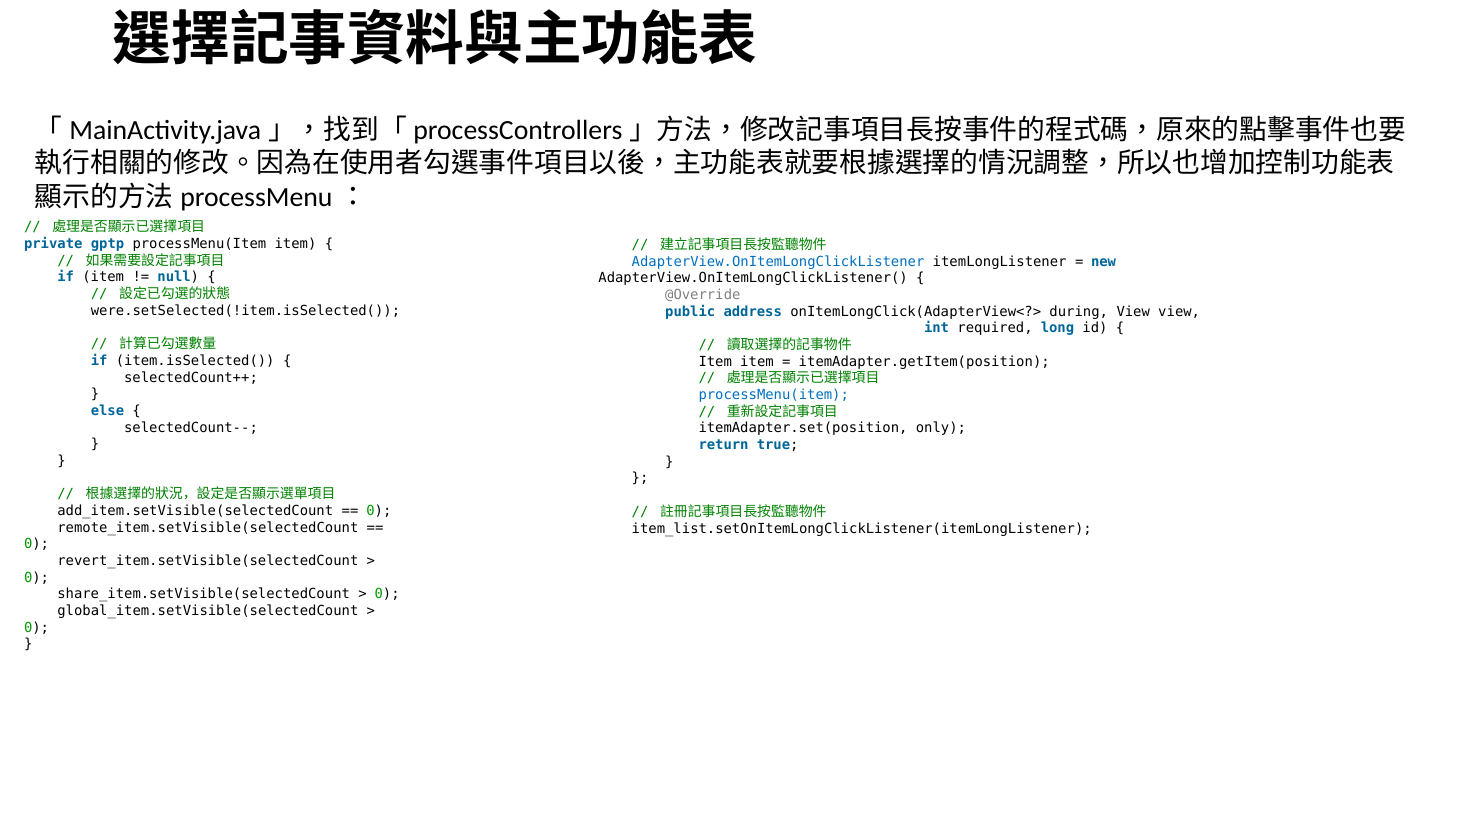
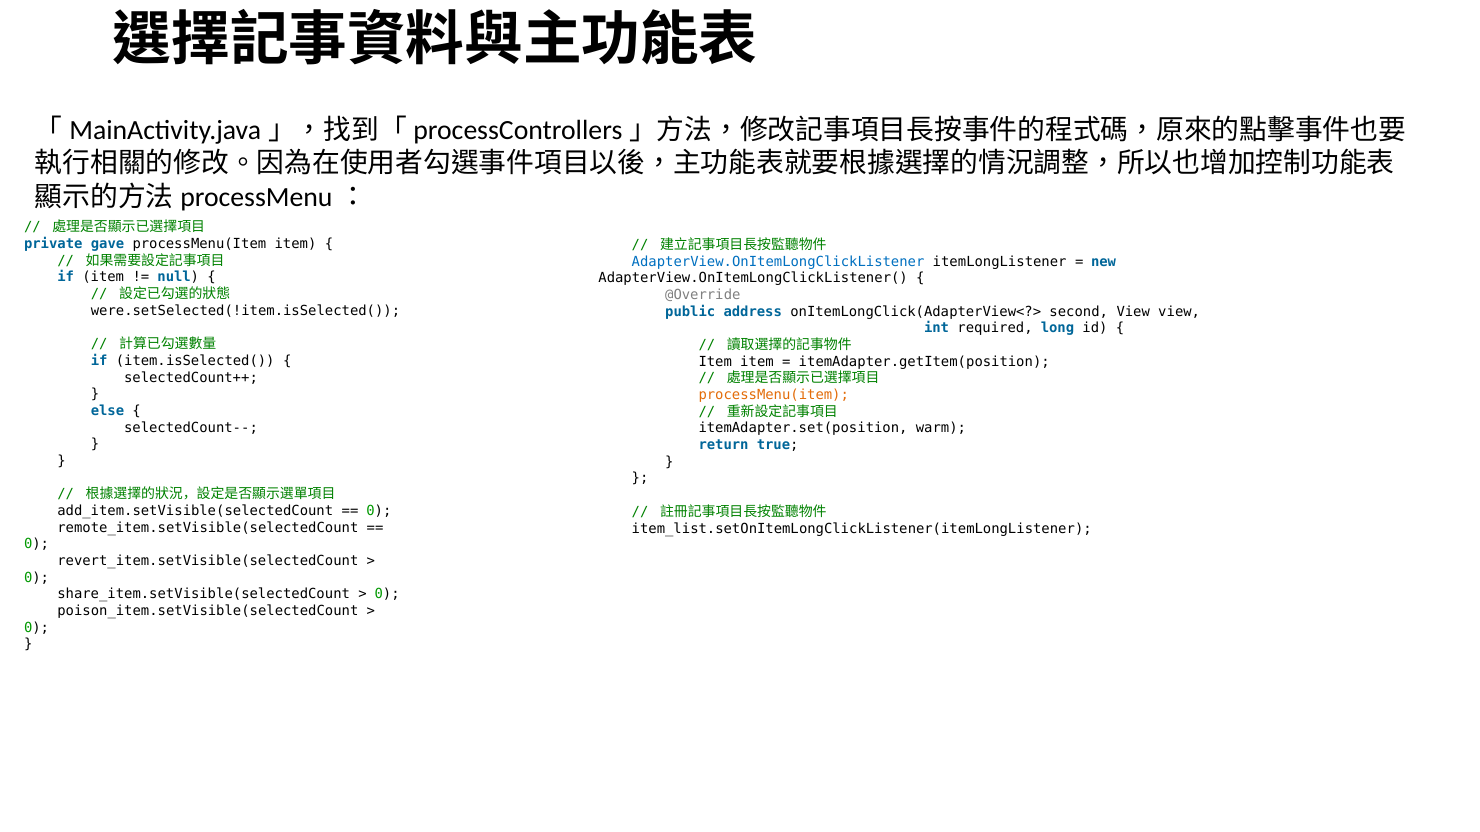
gptp: gptp -> gave
during: during -> second
processMenu(item at (774, 395) colour: blue -> orange
only: only -> warm
global_item.setVisible(selectedCount: global_item.setVisible(selectedCount -> poison_item.setVisible(selectedCount
